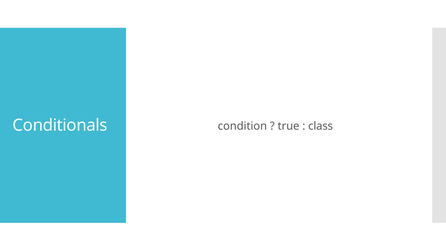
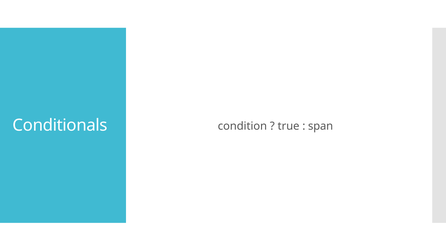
class: class -> span
